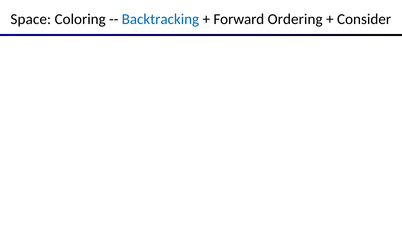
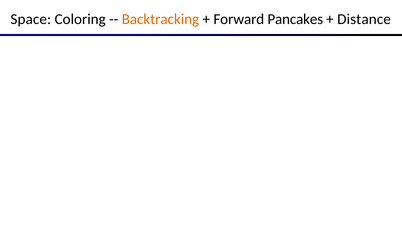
Backtracking colour: blue -> orange
Ordering: Ordering -> Pancakes
Consider: Consider -> Distance
